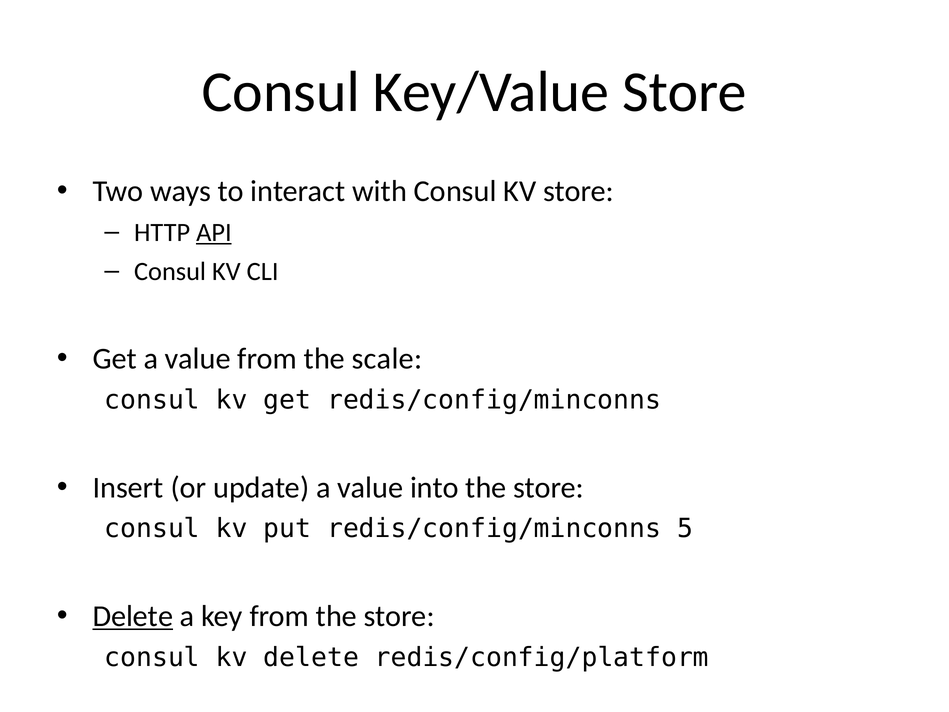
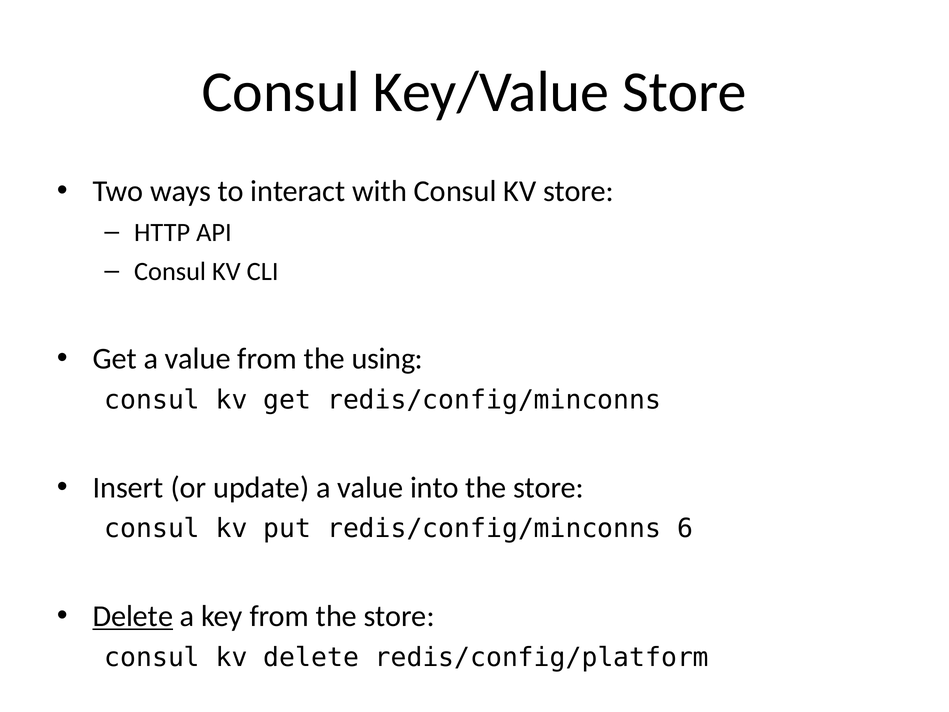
API underline: present -> none
scale: scale -> using
5: 5 -> 6
